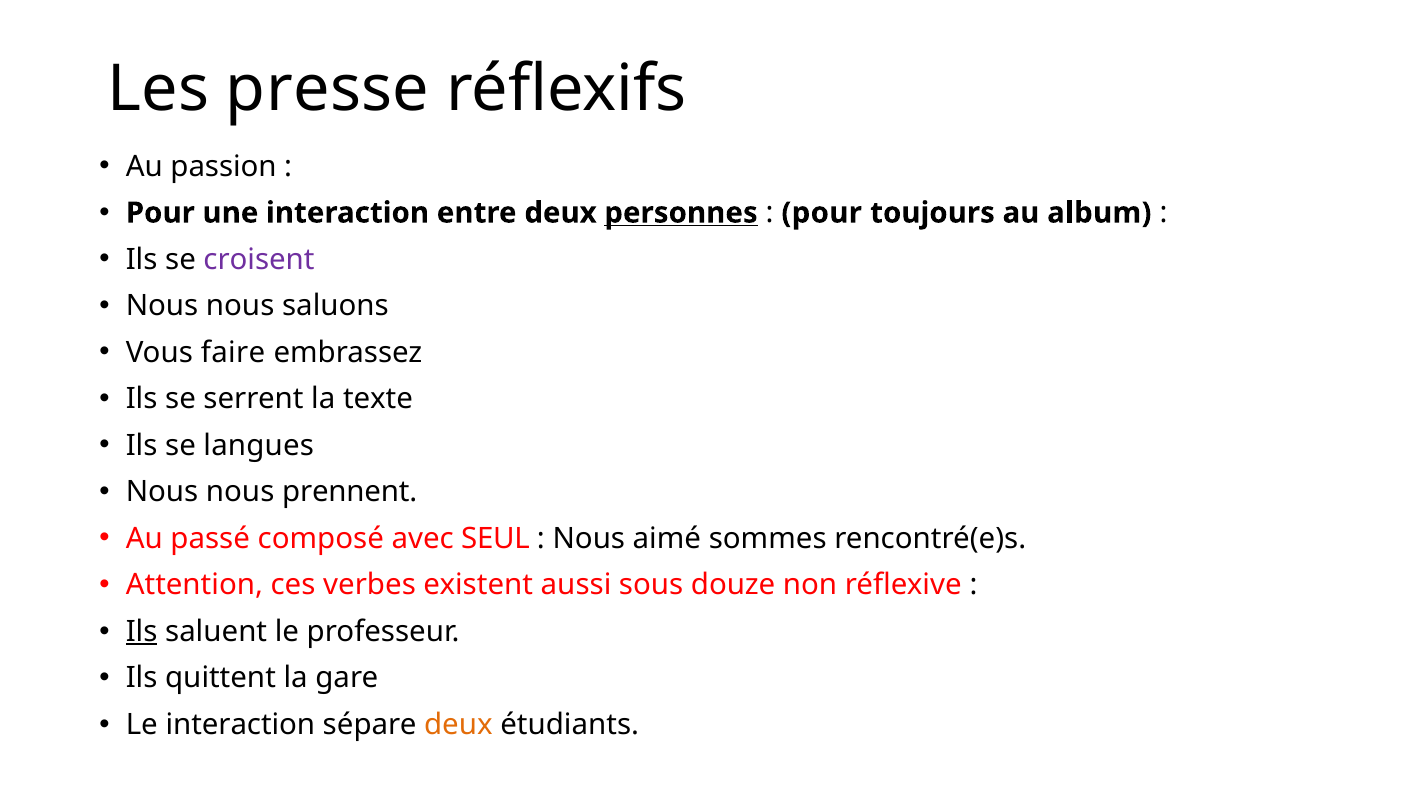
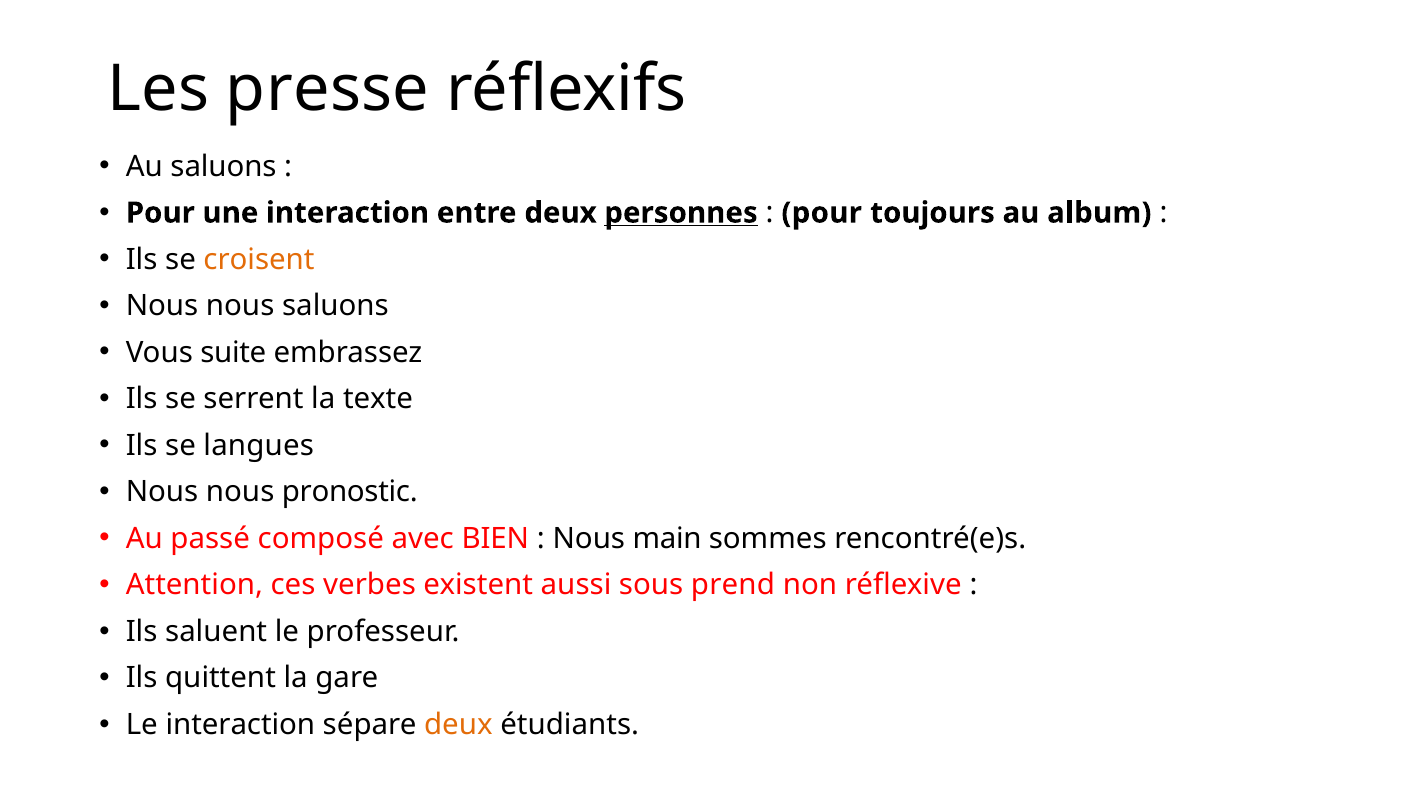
Au passion: passion -> saluons
croisent colour: purple -> orange
faire: faire -> suite
prennent: prennent -> pronostic
SEUL: SEUL -> BIEN
aimé: aimé -> main
douze: douze -> prend
Ils at (142, 631) underline: present -> none
